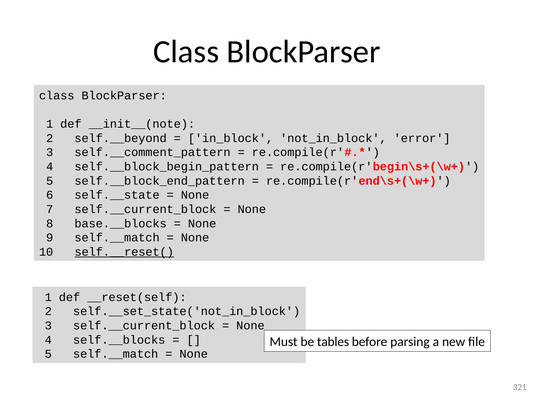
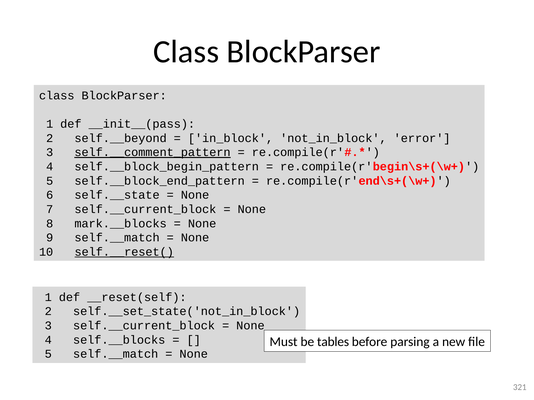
__init__(note: __init__(note -> __init__(pass
self.__comment_pattern underline: none -> present
base.__blocks: base.__blocks -> mark.__blocks
